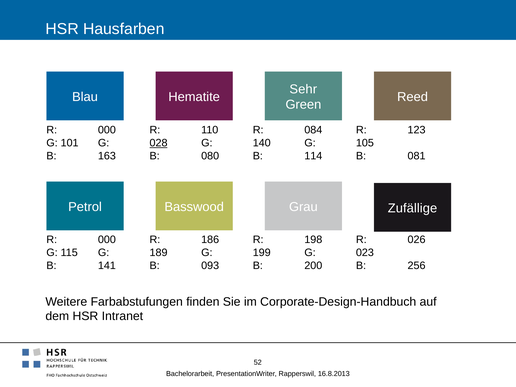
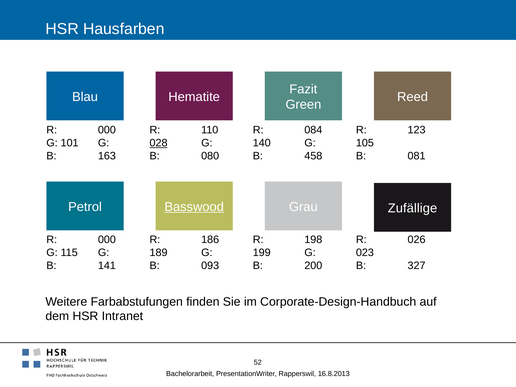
Sehr: Sehr -> Fazit
114: 114 -> 458
Basswood underline: none -> present
256: 256 -> 327
